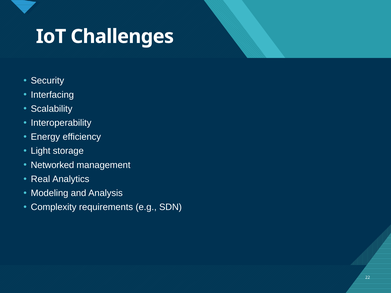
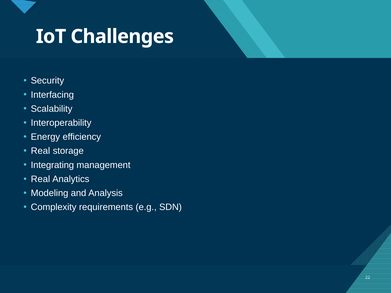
Light at (41, 151): Light -> Real
Networked: Networked -> Integrating
